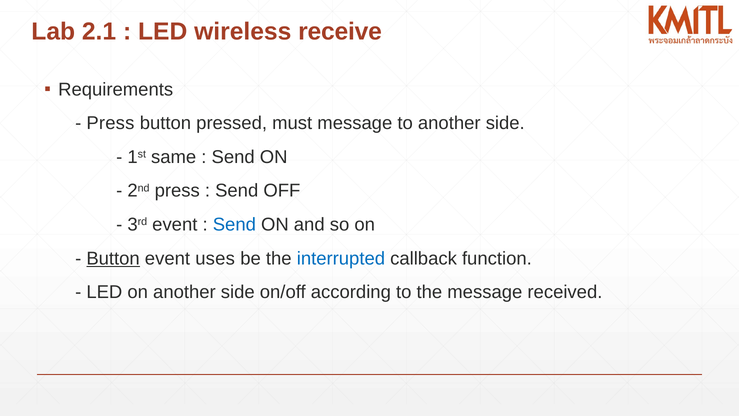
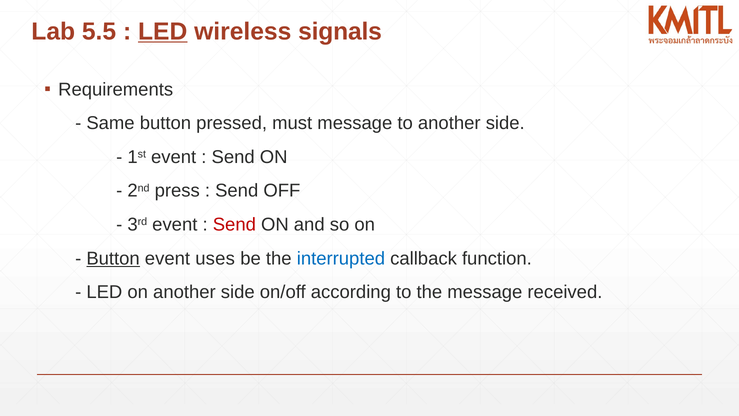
2.1: 2.1 -> 5.5
LED at (163, 31) underline: none -> present
receive: receive -> signals
Press at (110, 123): Press -> Same
1st same: same -> event
Send at (234, 225) colour: blue -> red
